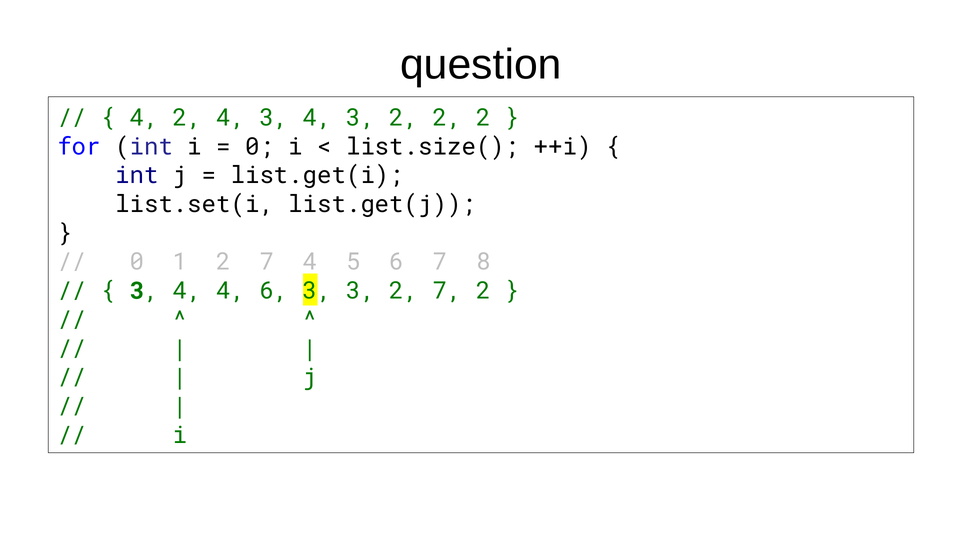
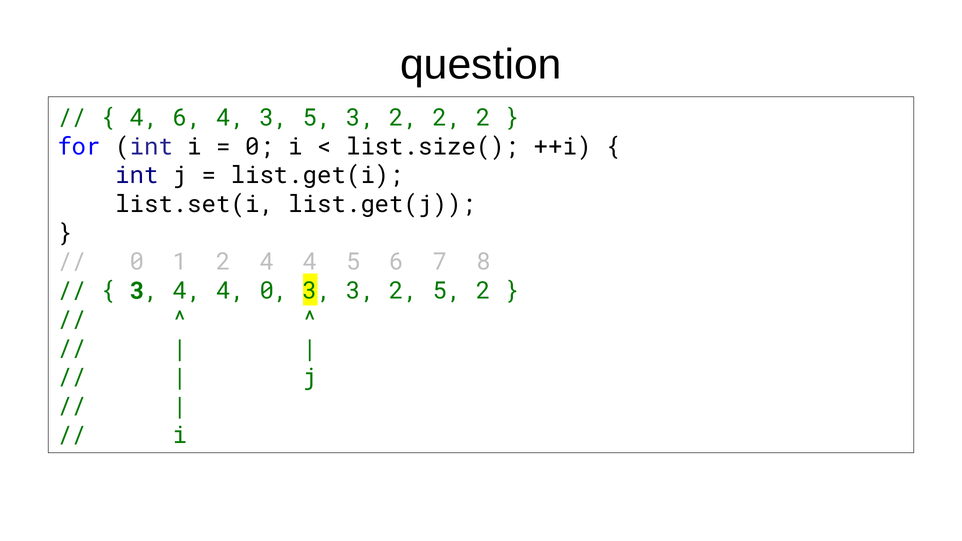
4 2: 2 -> 6
4 3 4: 4 -> 5
1 2 7: 7 -> 4
4 6: 6 -> 0
3 2 7: 7 -> 5
